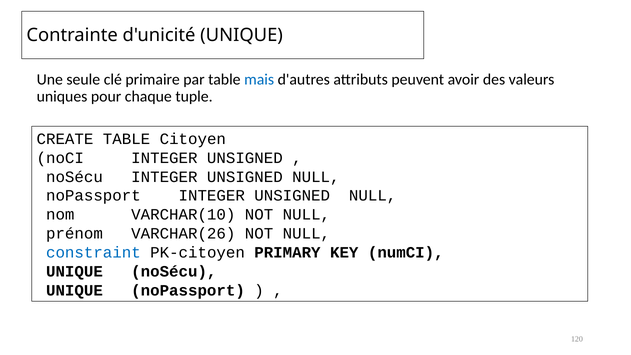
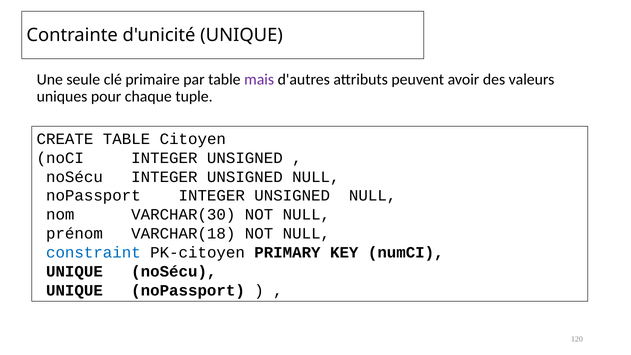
mais colour: blue -> purple
VARCHAR(10: VARCHAR(10 -> VARCHAR(30
VARCHAR(26: VARCHAR(26 -> VARCHAR(18
